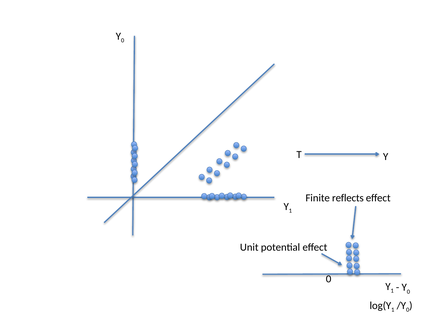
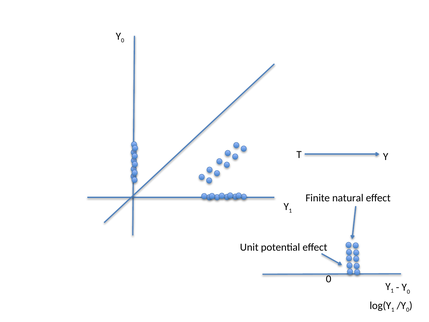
reflects: reflects -> natural
